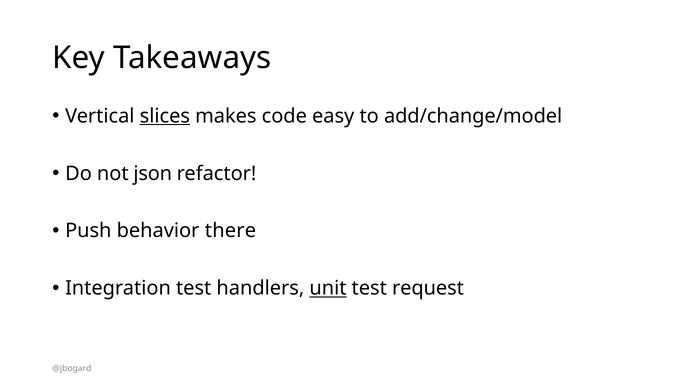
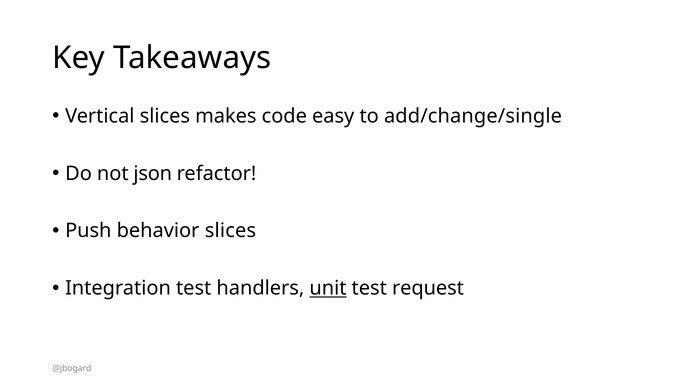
slices at (165, 116) underline: present -> none
add/change/model: add/change/model -> add/change/single
behavior there: there -> slices
